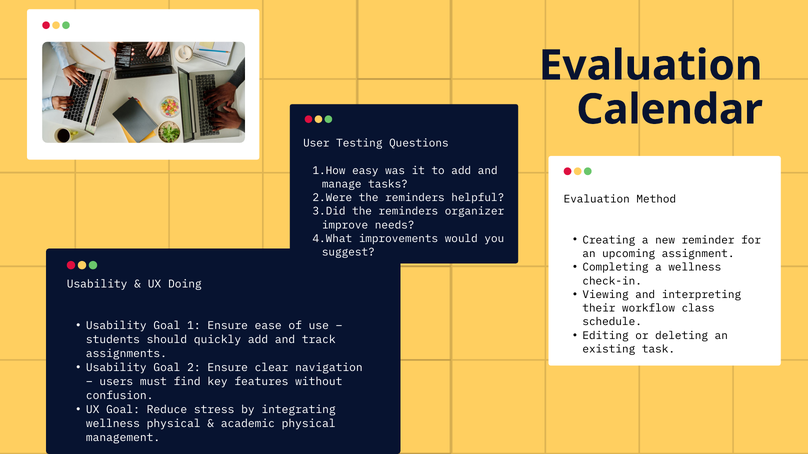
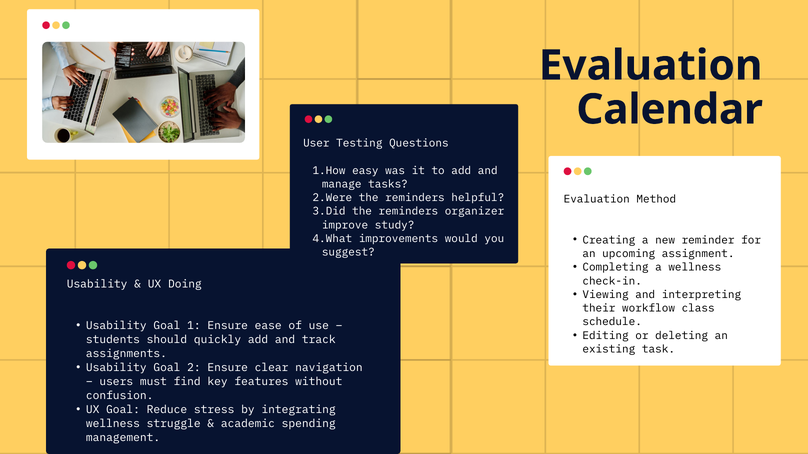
needs: needs -> study
wellness physical: physical -> struggle
academic physical: physical -> spending
